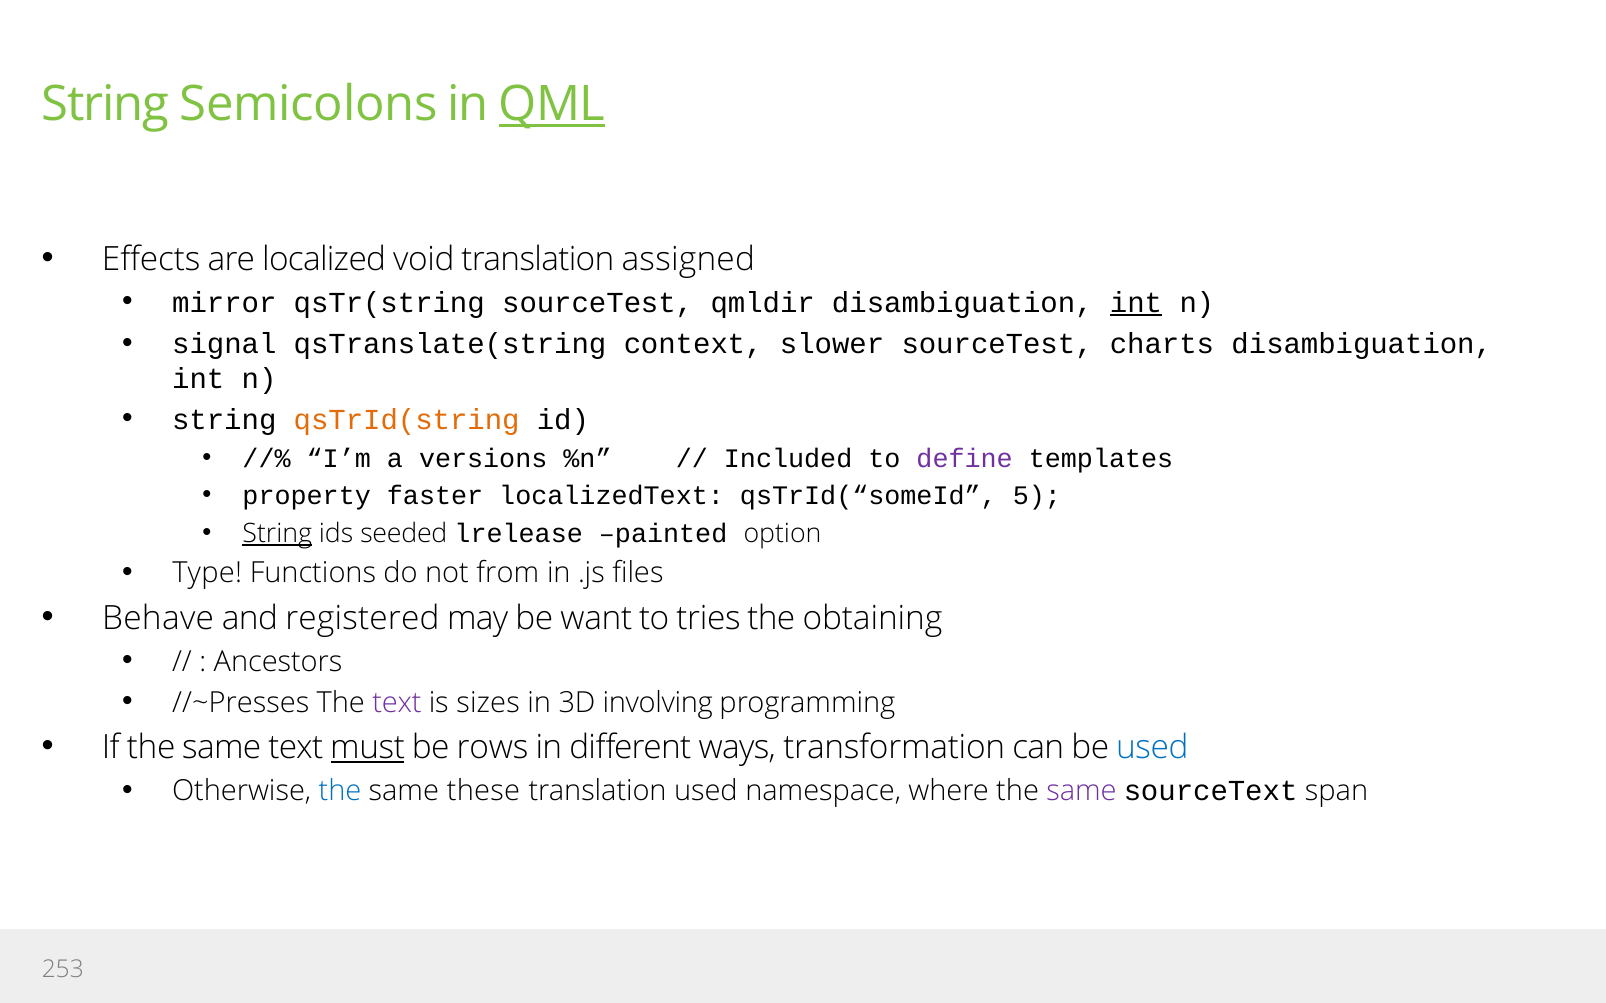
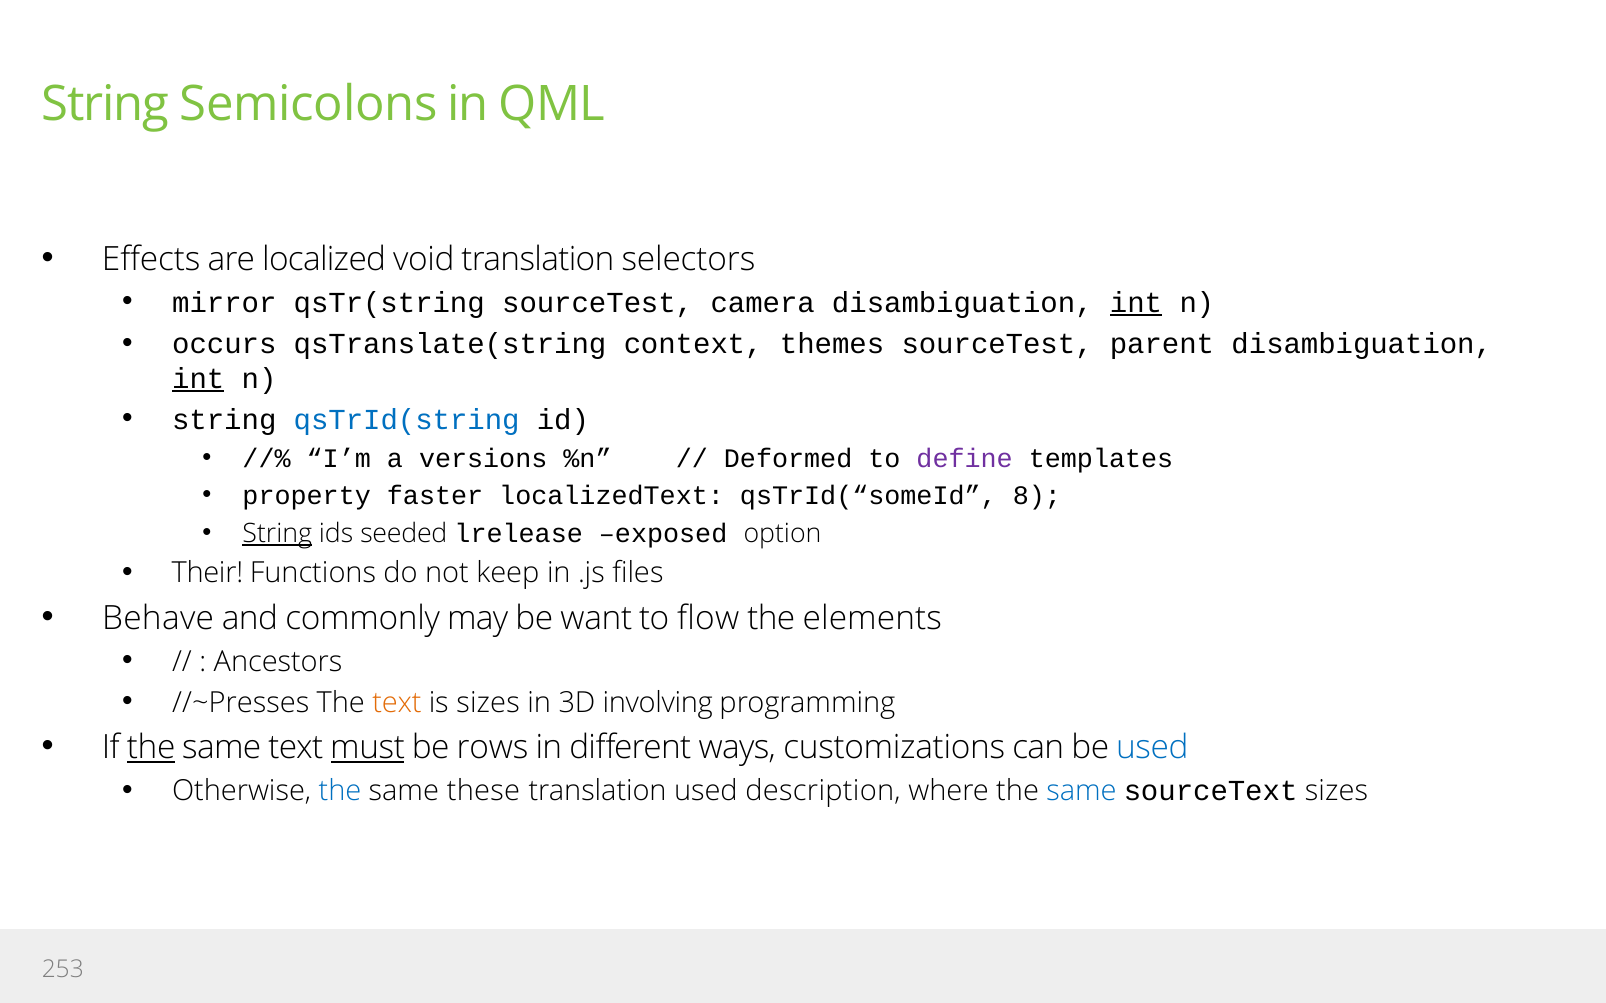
QML underline: present -> none
assigned: assigned -> selectors
qmldir: qmldir -> camera
signal: signal -> occurs
slower: slower -> themes
charts: charts -> parent
int at (198, 379) underline: none -> present
qsTrId(string colour: orange -> blue
Included: Included -> Deformed
5: 5 -> 8
painted: painted -> exposed
Type: Type -> Their
from: from -> keep
registered: registered -> commonly
tries: tries -> flow
obtaining: obtaining -> elements
text at (397, 703) colour: purple -> orange
the at (151, 748) underline: none -> present
transformation: transformation -> customizations
namespace: namespace -> description
same at (1081, 791) colour: purple -> blue
sourceText span: span -> sizes
